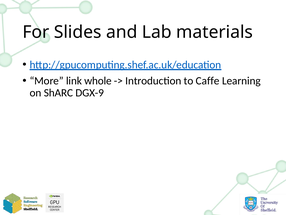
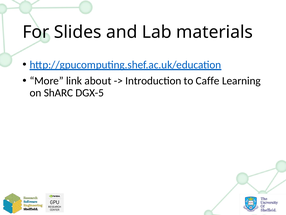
whole: whole -> about
DGX-9: DGX-9 -> DGX-5
